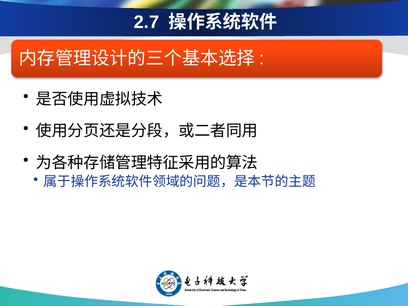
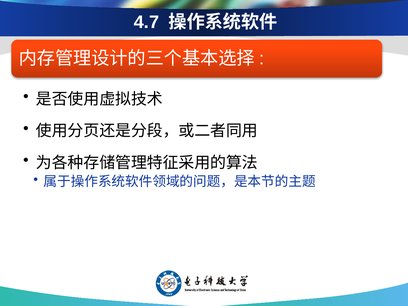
2.7: 2.7 -> 4.7
